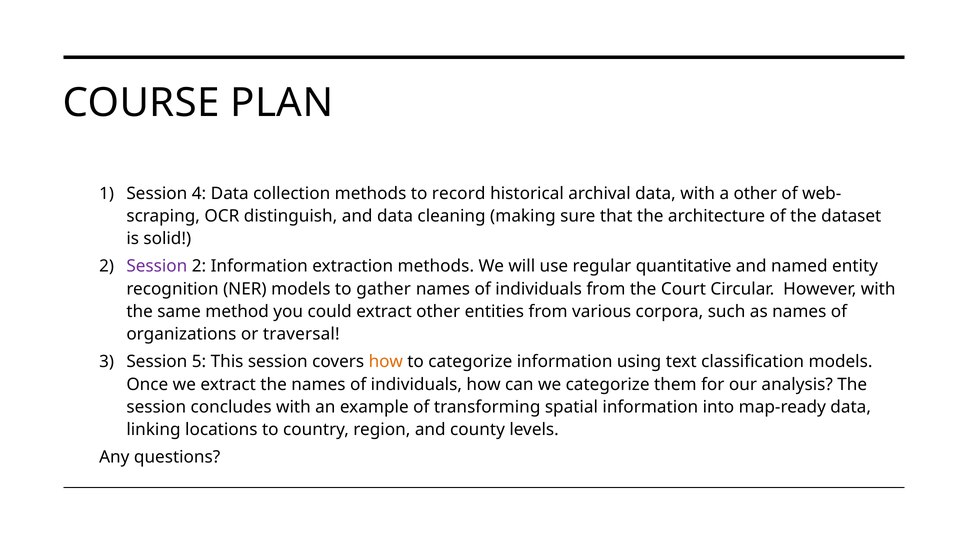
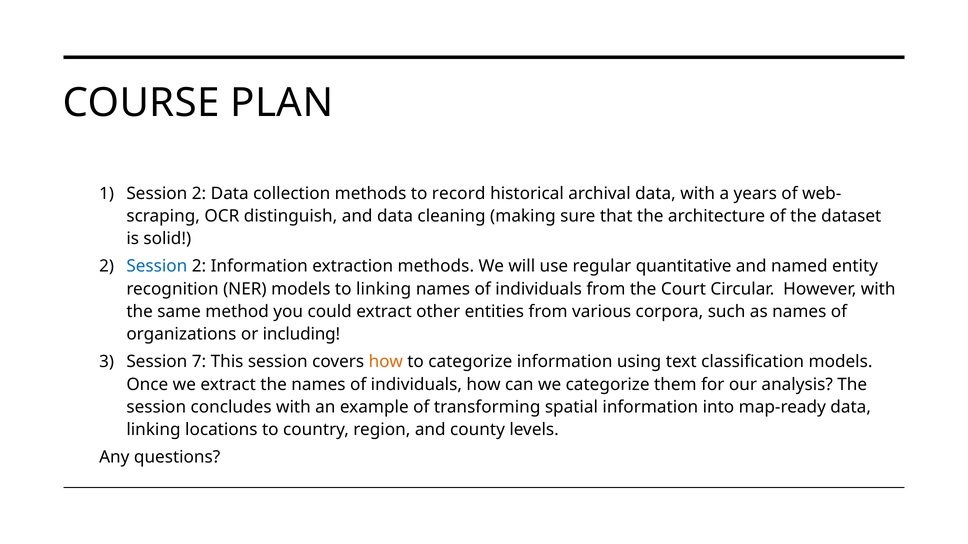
1 Session 4: 4 -> 2
a other: other -> years
Session at (157, 267) colour: purple -> blue
to gather: gather -> linking
traversal: traversal -> including
5: 5 -> 7
